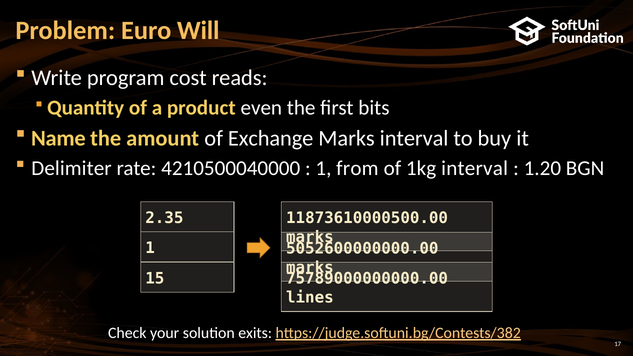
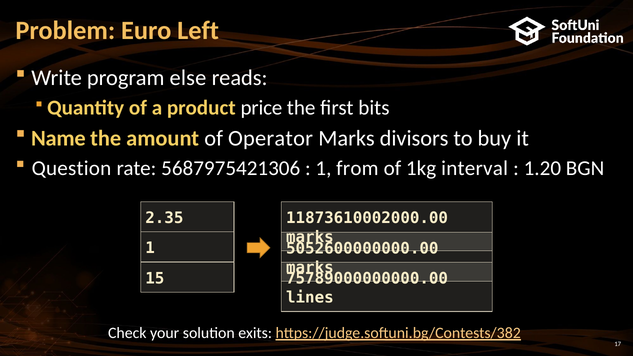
Will: Will -> Left
cost: cost -> else
even: even -> price
Exchange: Exchange -> Operator
Marks interval: interval -> divisors
Delimiter: Delimiter -> Question
4210500040000: 4210500040000 -> 5687975421306
11873610000500.00: 11873610000500.00 -> 11873610002000.00
